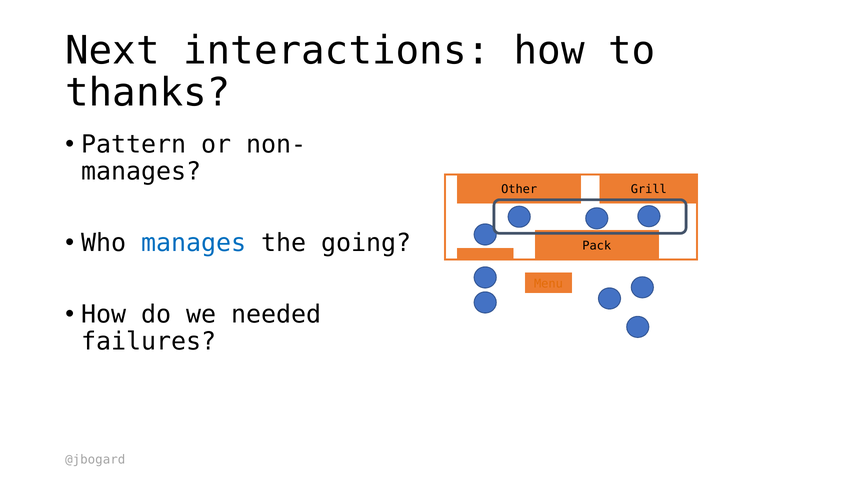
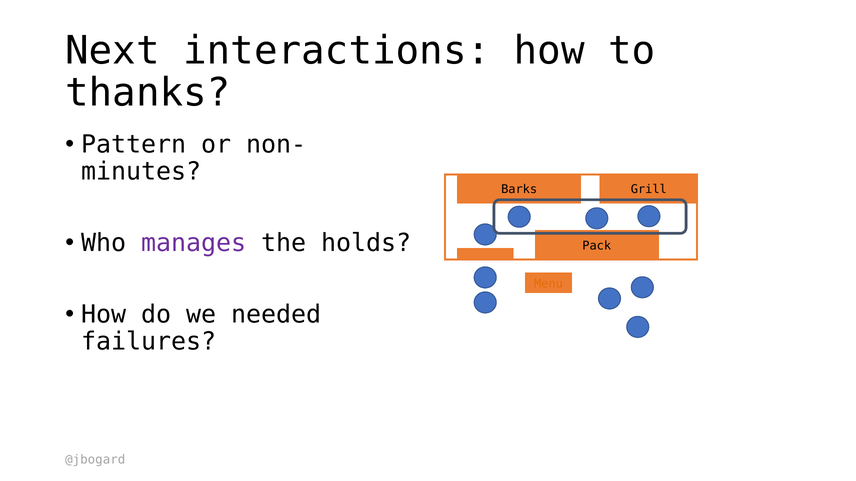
manages at (141, 172): manages -> minutes
Other: Other -> Barks
manages at (194, 243) colour: blue -> purple
going: going -> holds
